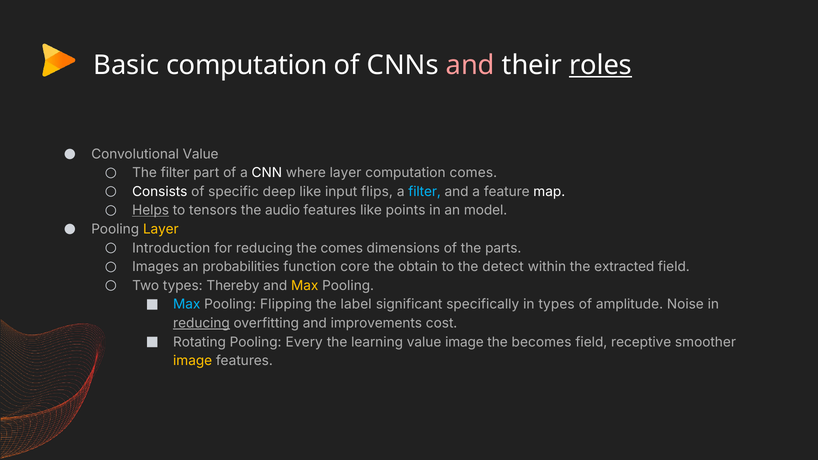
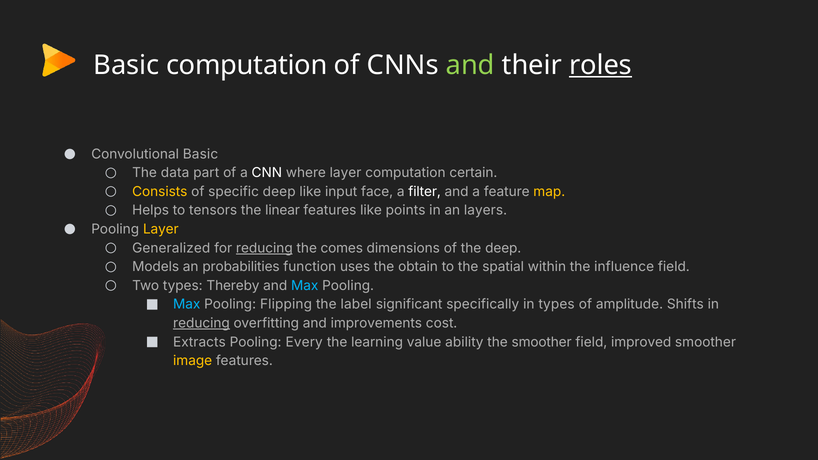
and at (470, 65) colour: pink -> light green
Convolutional Value: Value -> Basic
The filter: filter -> data
computation comes: comes -> certain
Consists colour: white -> yellow
flips: flips -> face
filter at (425, 192) colour: light blue -> white
map colour: white -> yellow
Helps underline: present -> none
audio: audio -> linear
model: model -> layers
Introduction: Introduction -> Generalized
reducing at (264, 248) underline: none -> present
the parts: parts -> deep
Images: Images -> Models
core: core -> uses
detect: detect -> spatial
extracted: extracted -> influence
Max at (305, 286) colour: yellow -> light blue
Noise: Noise -> Shifts
Rotating: Rotating -> Extracts
value image: image -> ability
the becomes: becomes -> smoother
receptive: receptive -> improved
